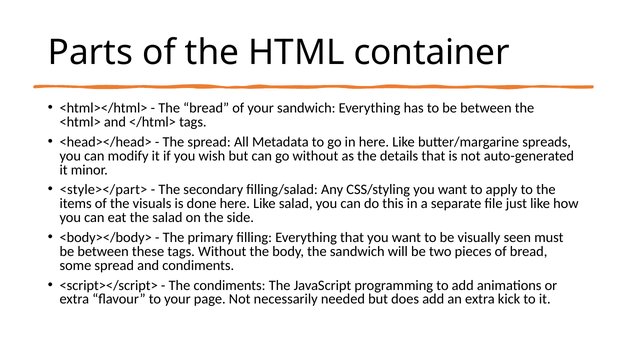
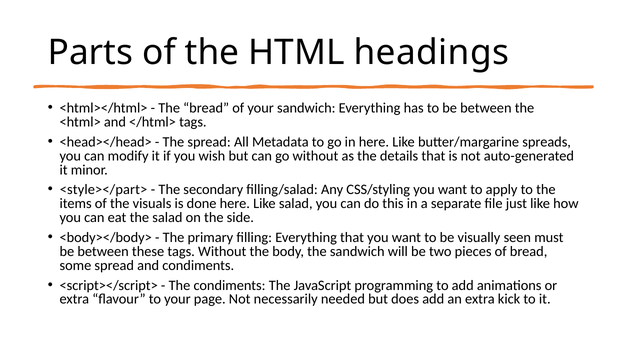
container: container -> headings
